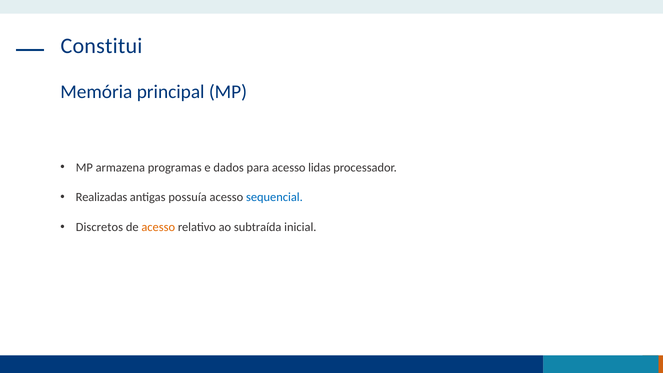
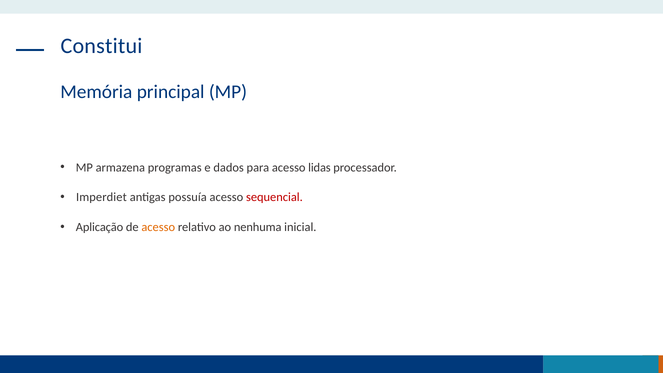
Realizadas: Realizadas -> Imperdiet
sequencial colour: blue -> red
Discretos: Discretos -> Aplicação
subtraída: subtraída -> nenhuma
